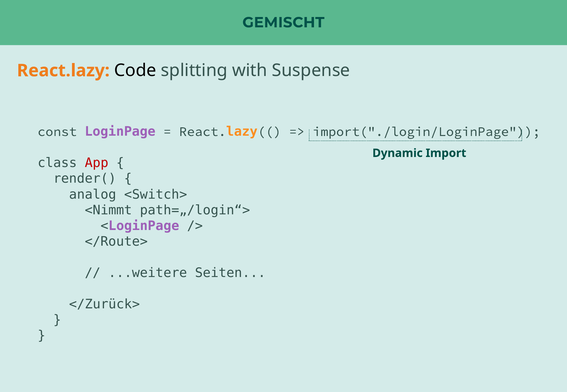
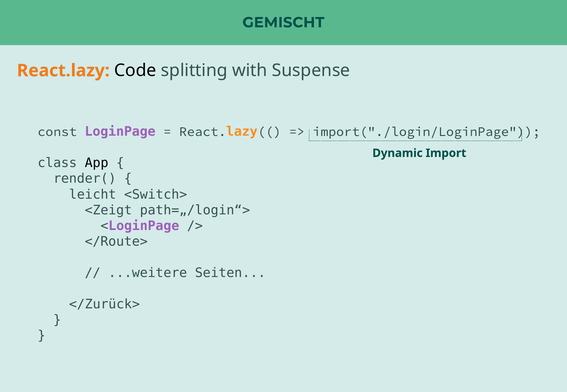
App colour: red -> black
analog: analog -> leicht
<Nimmt: <Nimmt -> <Zeigt
